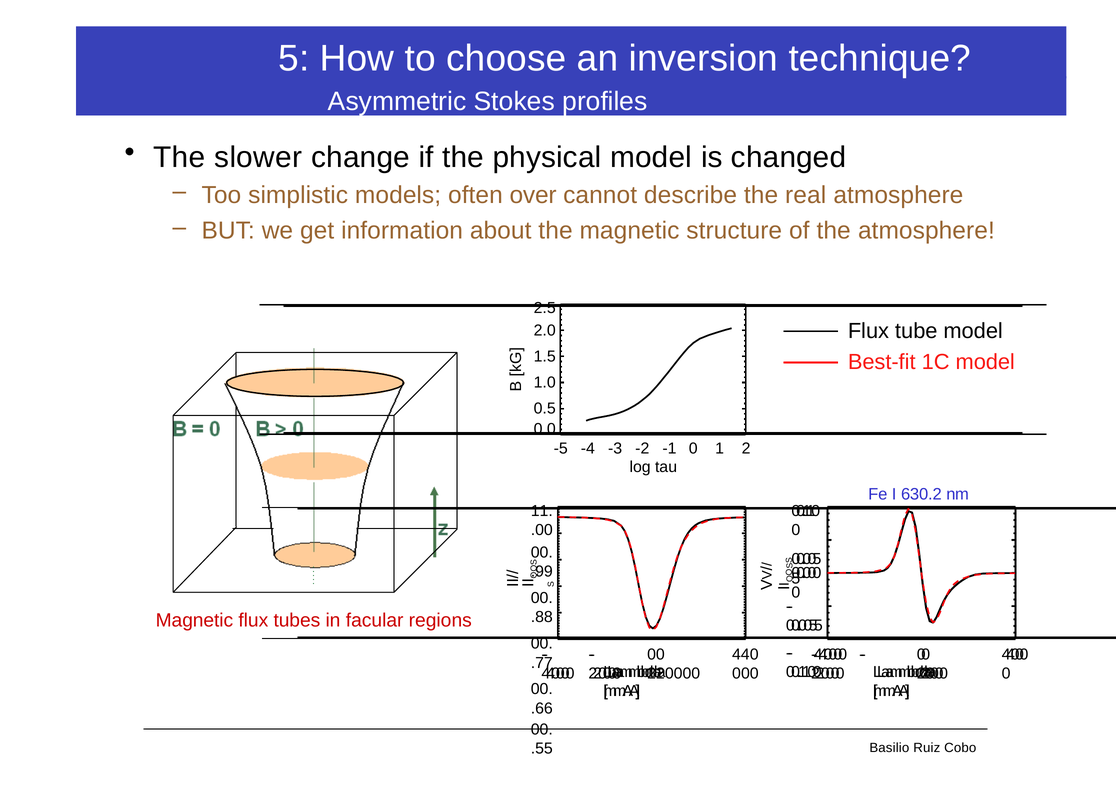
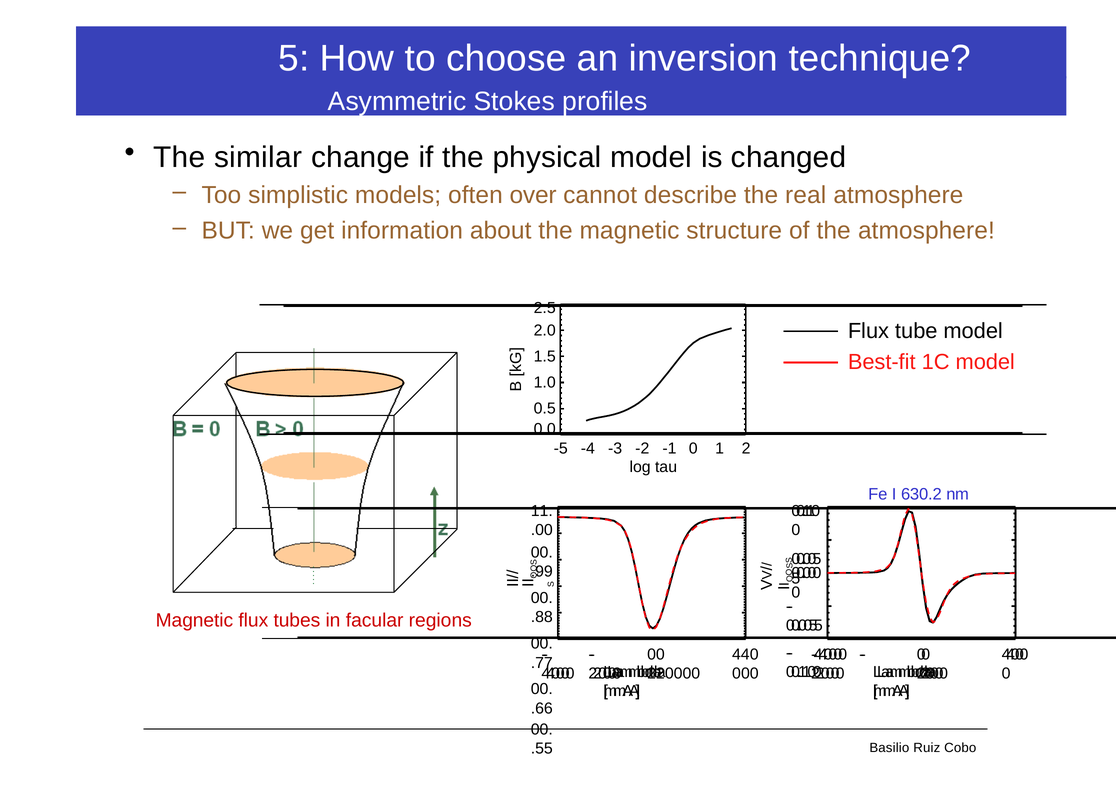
slower: slower -> similar
